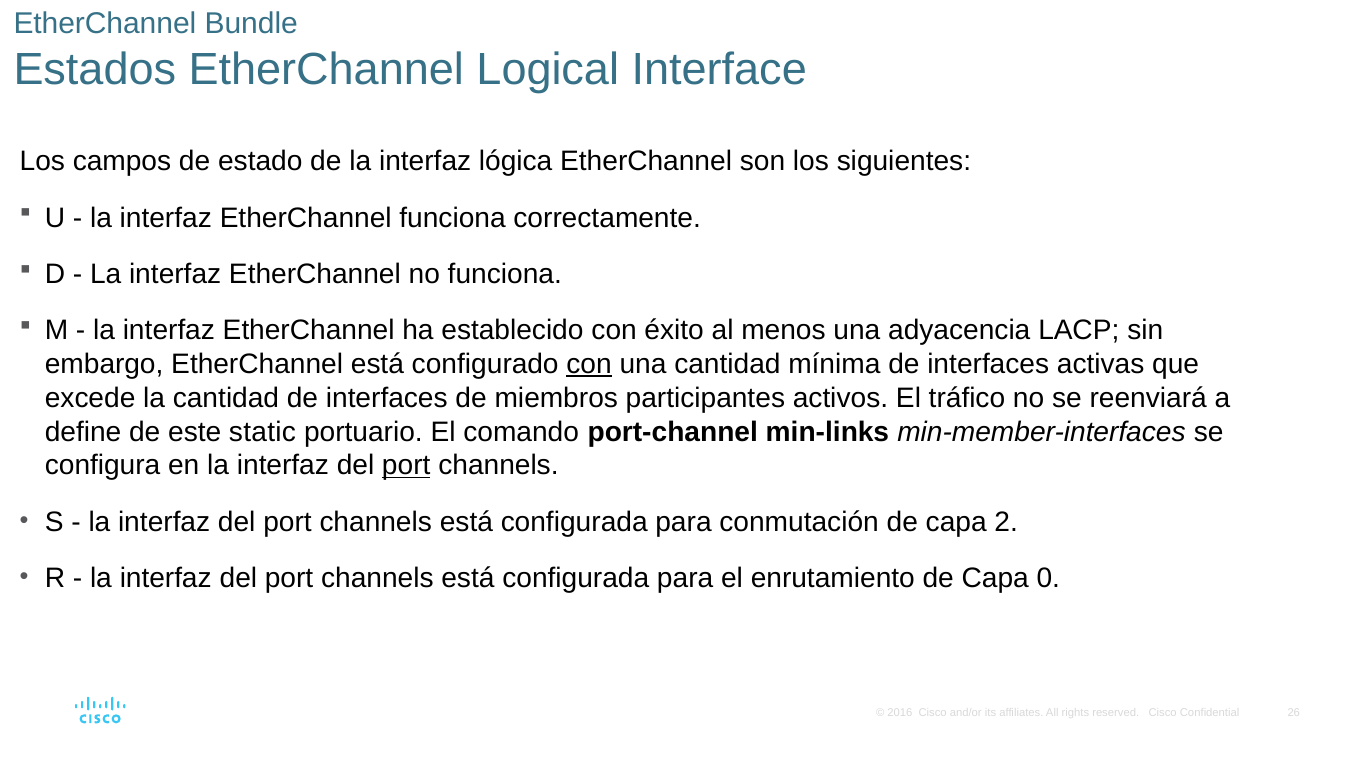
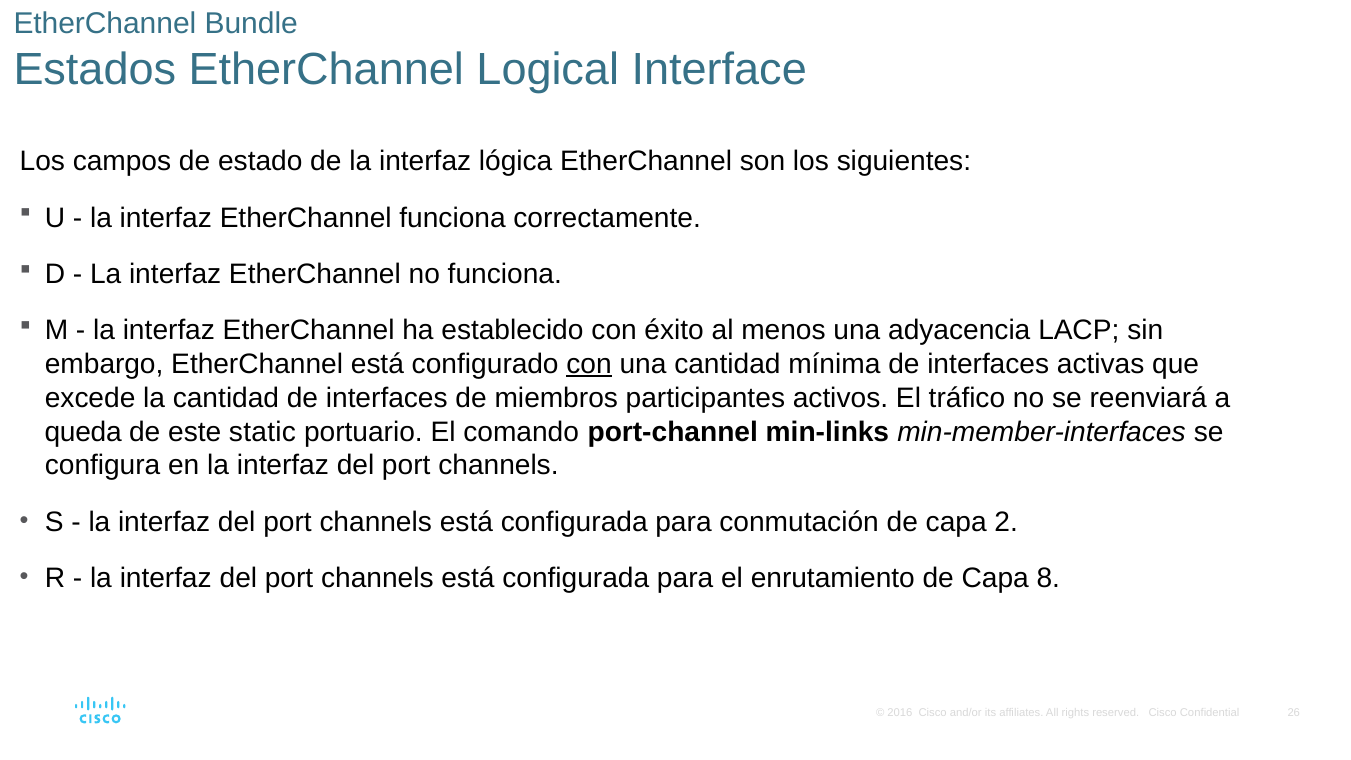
define: define -> queda
port at (406, 466) underline: present -> none
0: 0 -> 8
